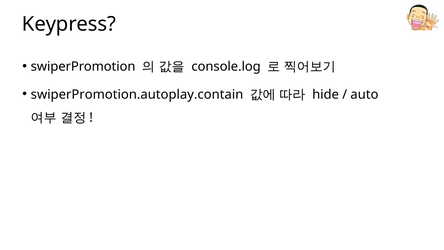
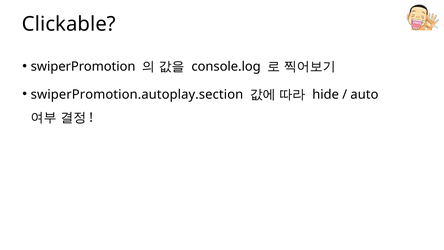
Keypress: Keypress -> Clickable
swiperPromotion.autoplay.contain: swiperPromotion.autoplay.contain -> swiperPromotion.autoplay.section
